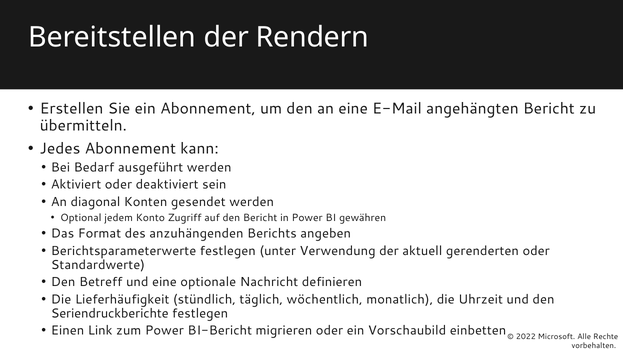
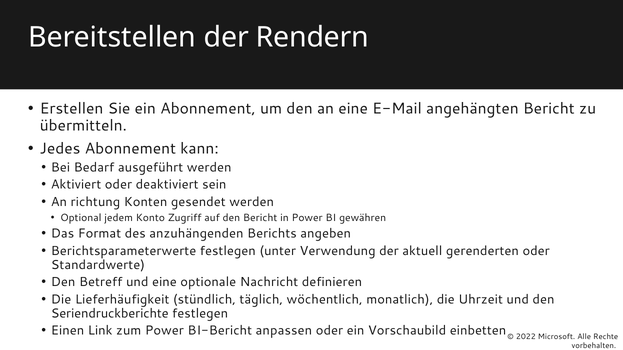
diagonal: diagonal -> richtung
migrieren: migrieren -> anpassen
